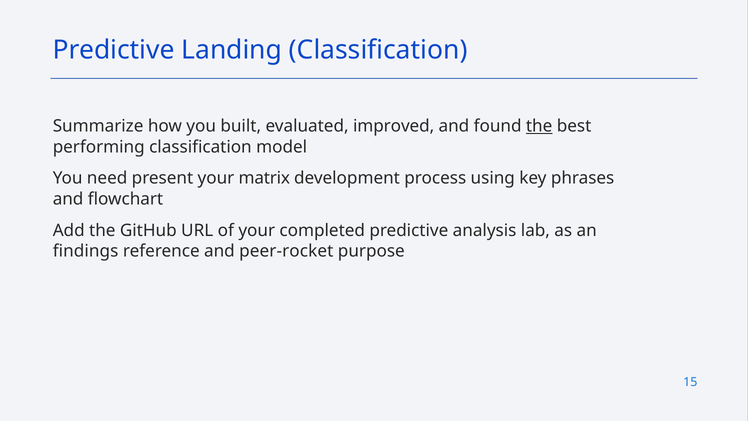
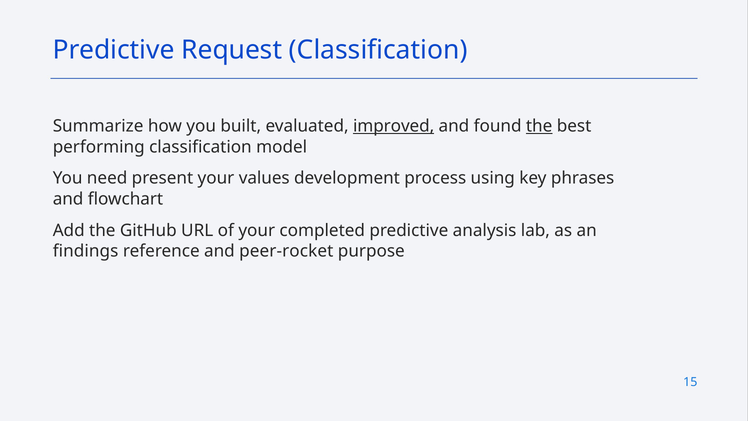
Landing: Landing -> Request
improved underline: none -> present
matrix: matrix -> values
